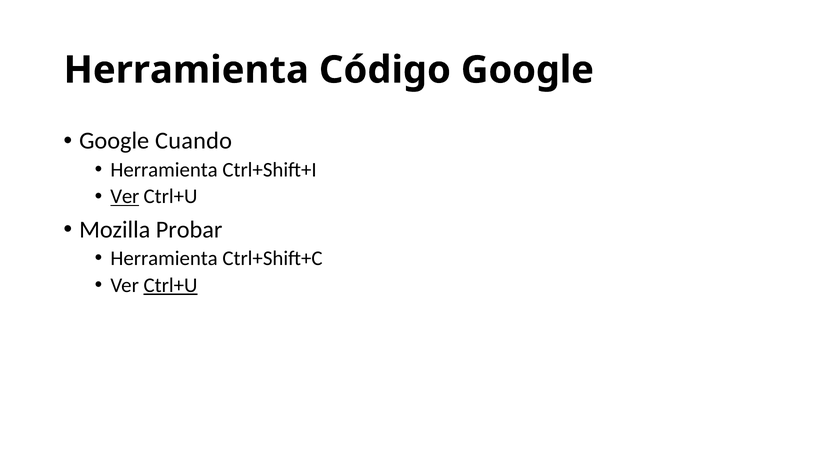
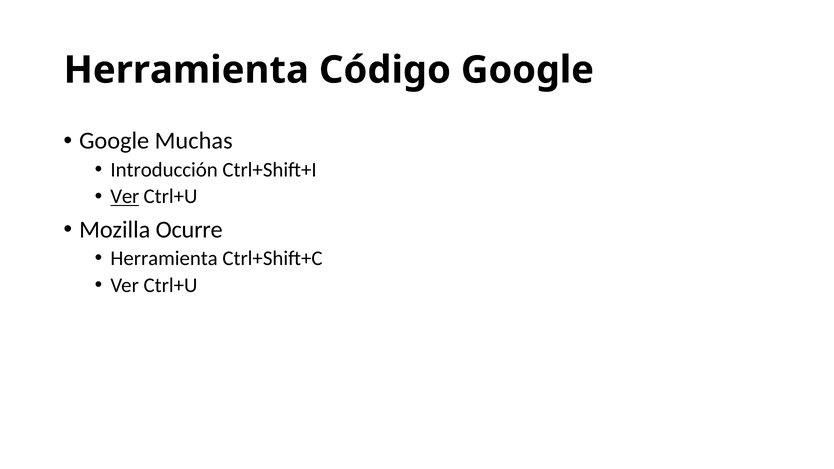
Cuando: Cuando -> Muchas
Herramienta at (164, 170): Herramienta -> Introducción
Probar: Probar -> Ocurre
Ctrl+U at (170, 285) underline: present -> none
